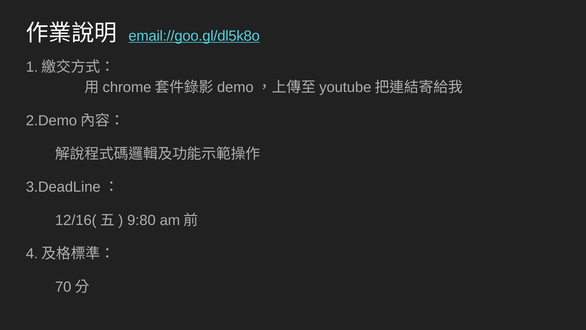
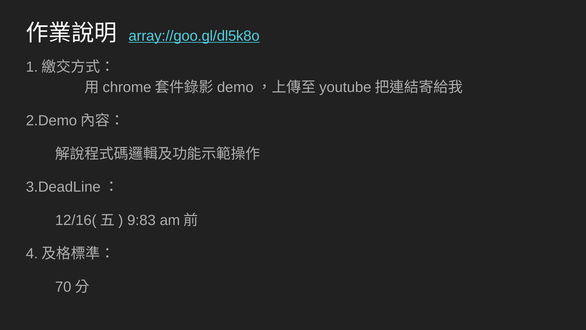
email://goo.gl/dl5k8o: email://goo.gl/dl5k8o -> array://goo.gl/dl5k8o
9:80: 9:80 -> 9:83
